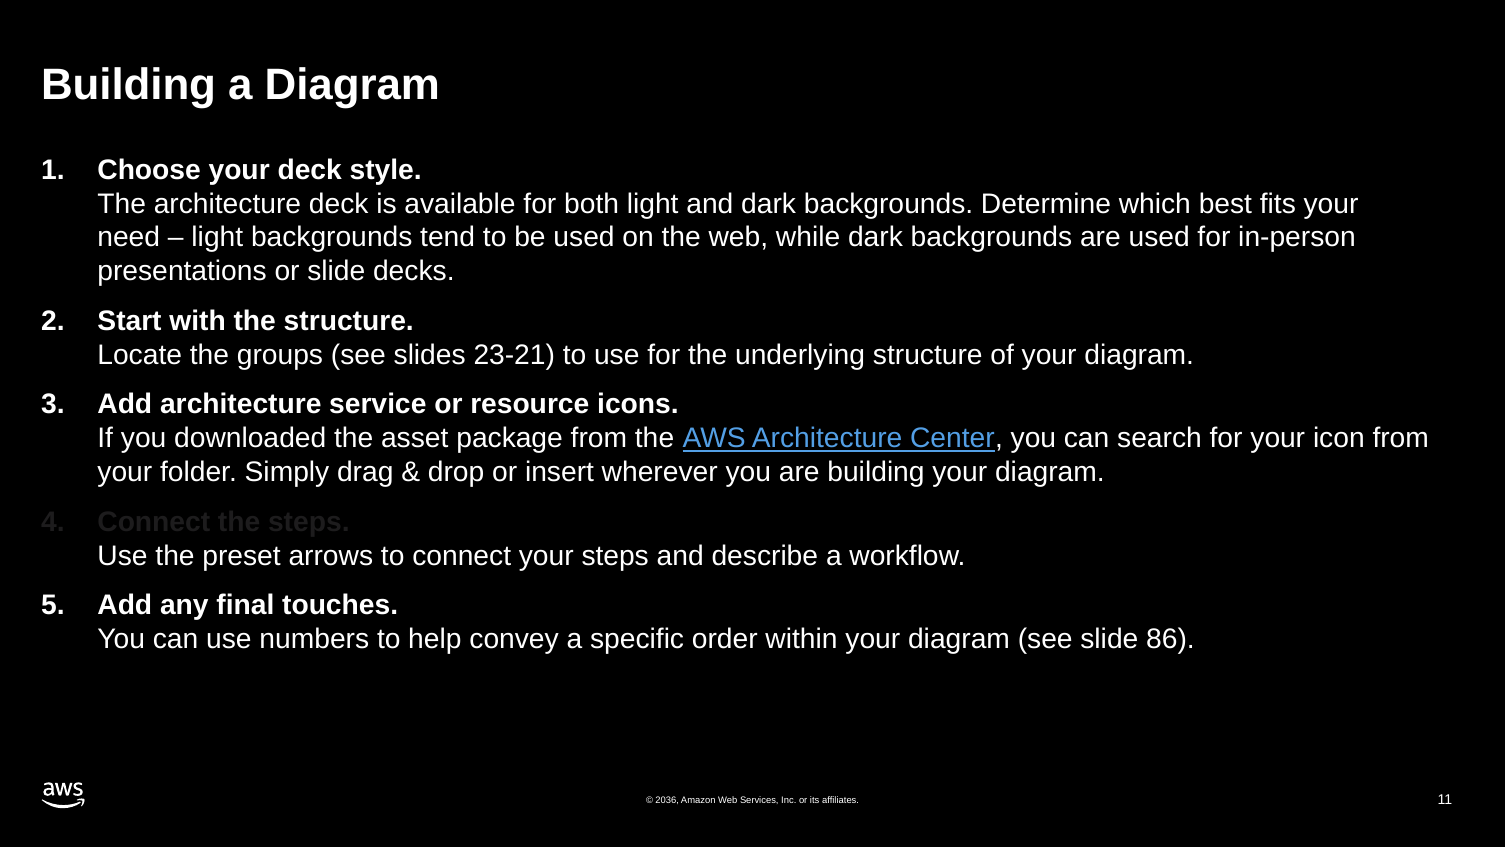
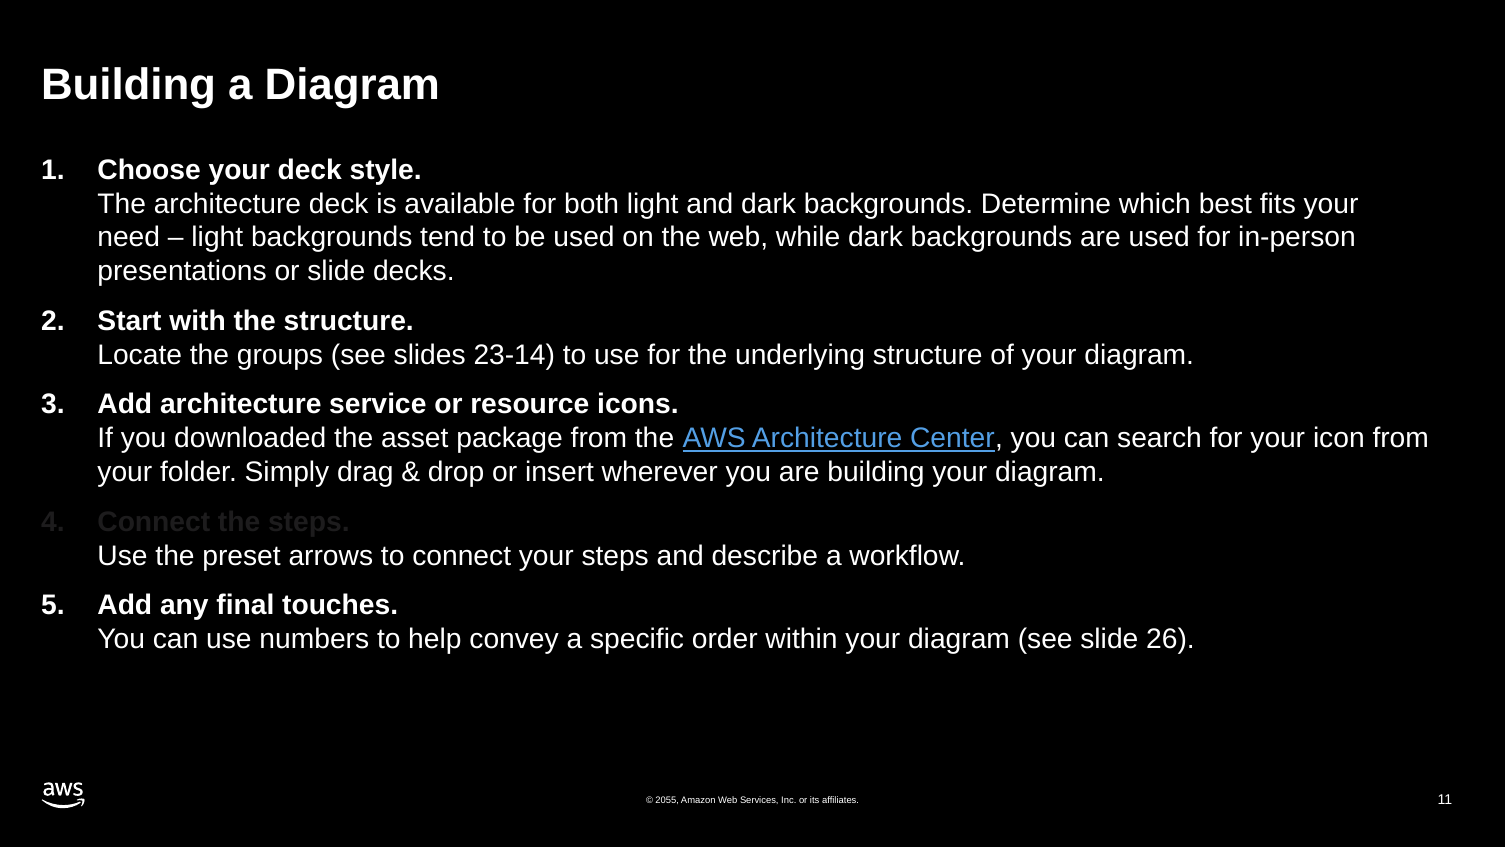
23-21: 23-21 -> 23-14
86: 86 -> 26
2036: 2036 -> 2055
